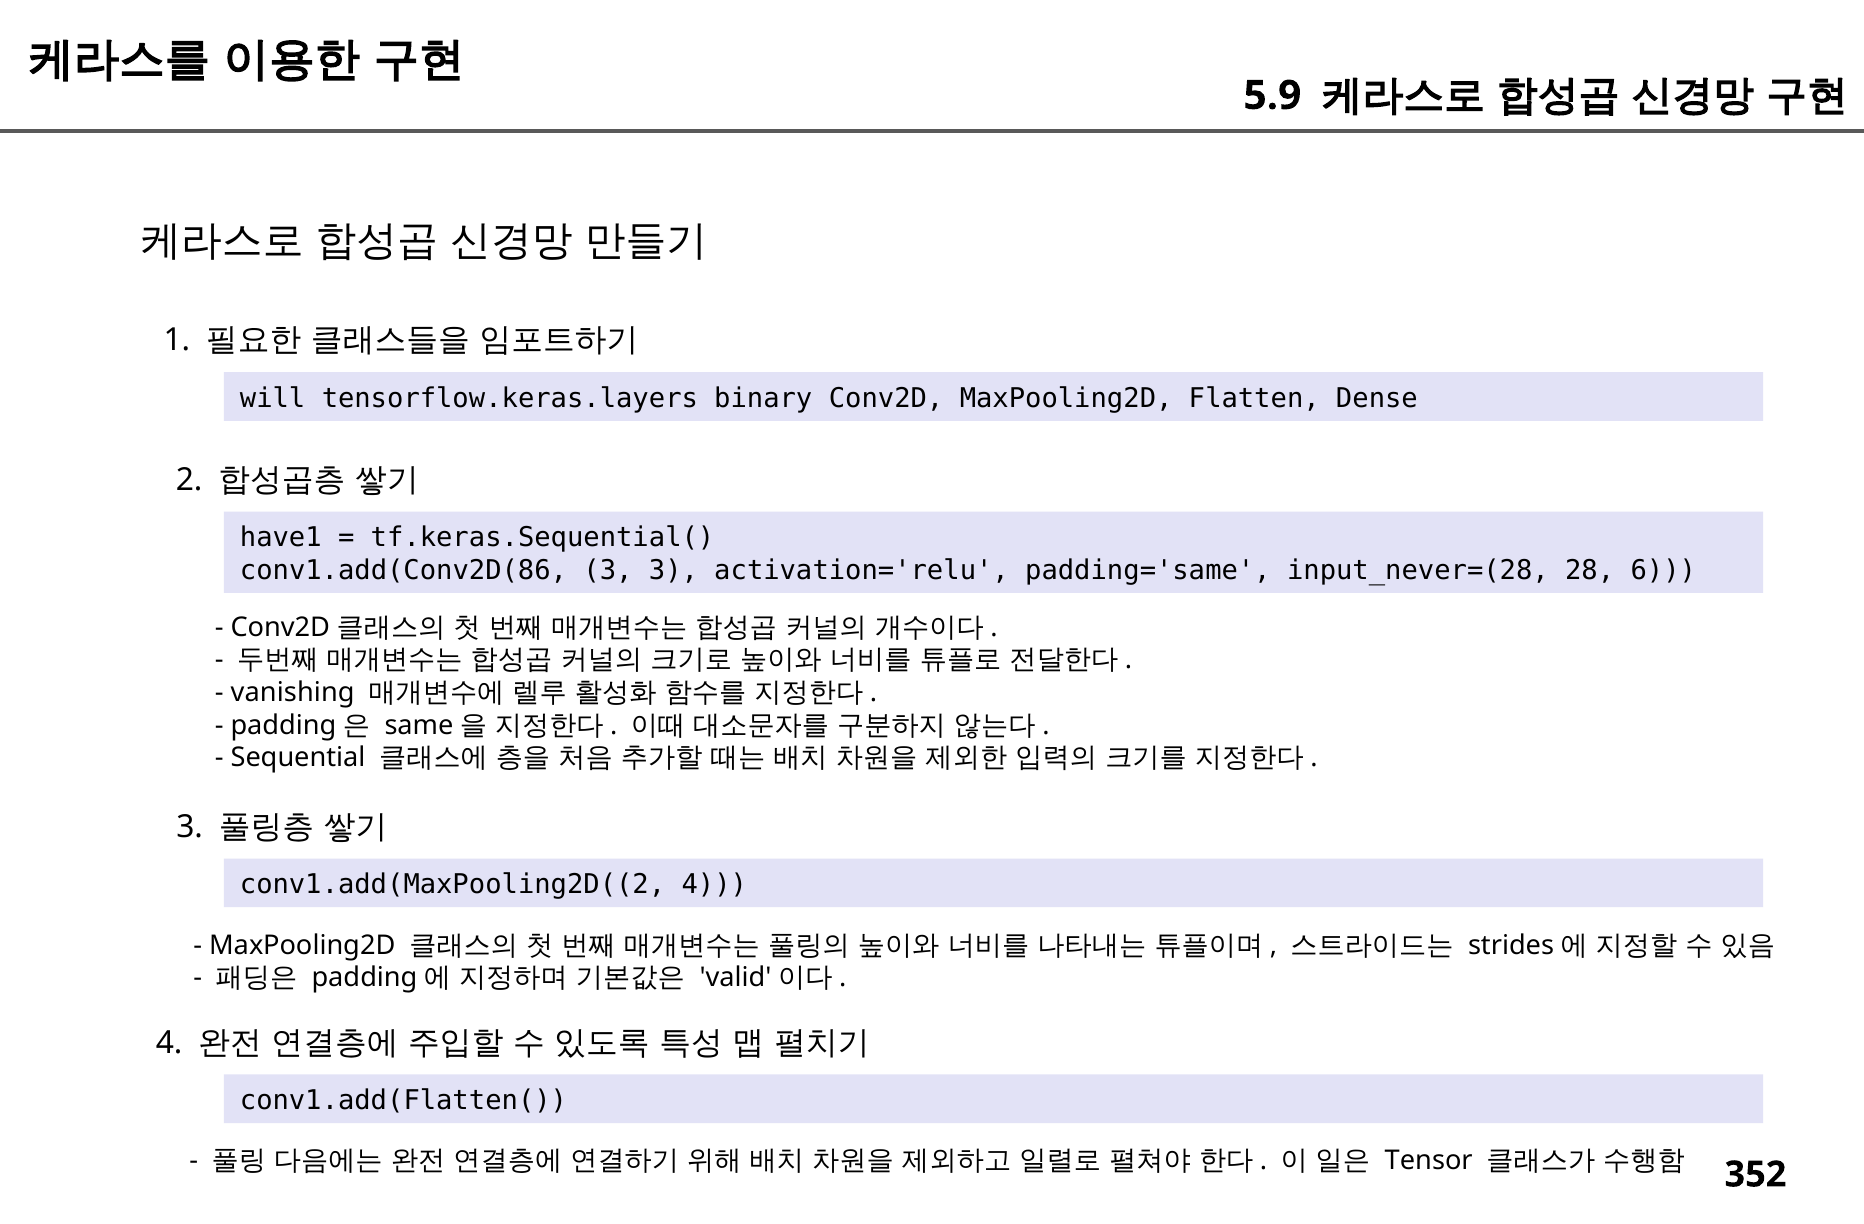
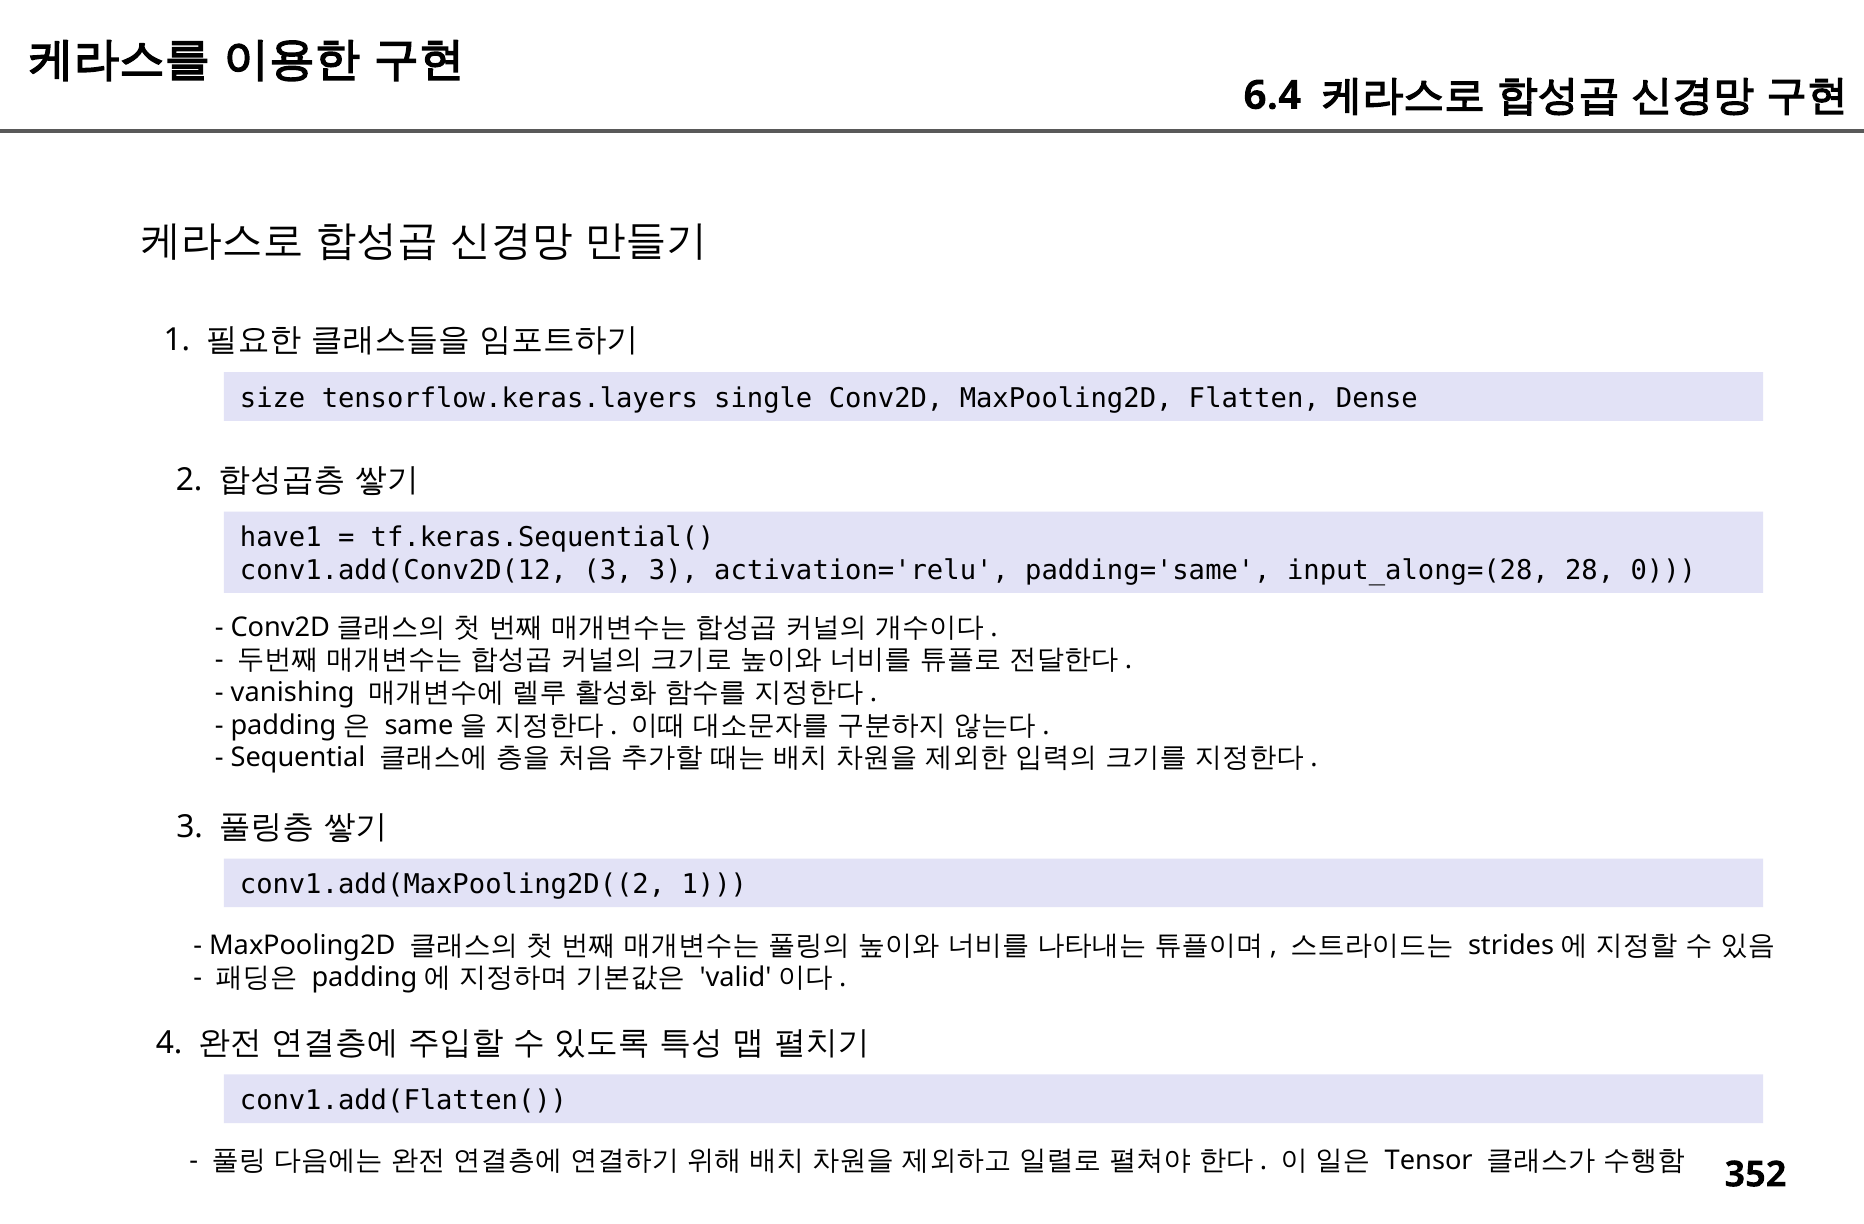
5.9: 5.9 -> 6.4
will: will -> size
binary: binary -> single
conv1.add(Conv2D(86: conv1.add(Conv2D(86 -> conv1.add(Conv2D(12
input_never=(28: input_never=(28 -> input_along=(28
6: 6 -> 0
conv1.add(MaxPooling2D((2 4: 4 -> 1
